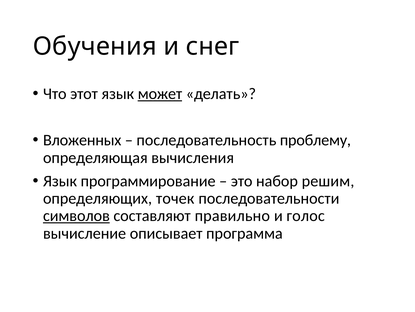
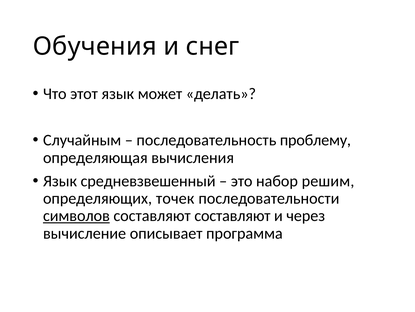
может underline: present -> none
Вложенных: Вложенных -> Случайным
программирование: программирование -> средневзвешенный
составляют правильно: правильно -> составляют
голос: голос -> через
